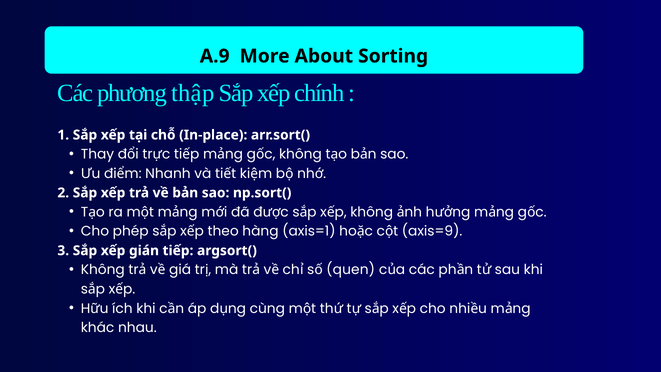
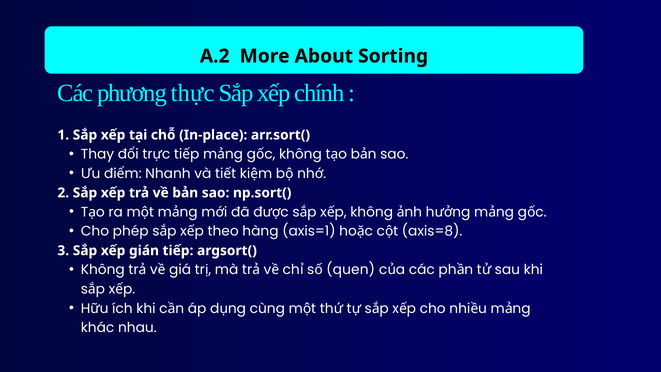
A.9: A.9 -> A.2
thập: thập -> thực
axis=9: axis=9 -> axis=8
